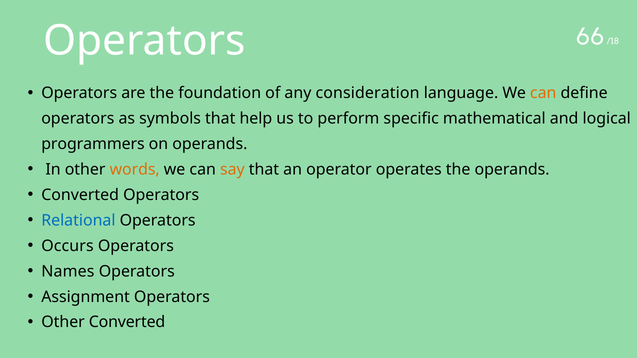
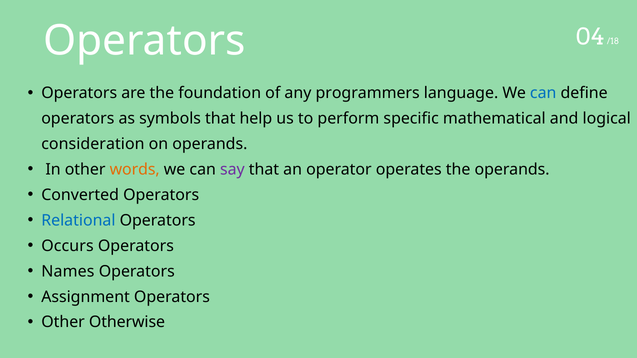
66: 66 -> 04
consideration: consideration -> programmers
can at (543, 93) colour: orange -> blue
programmers: programmers -> consideration
say colour: orange -> purple
Other Converted: Converted -> Otherwise
